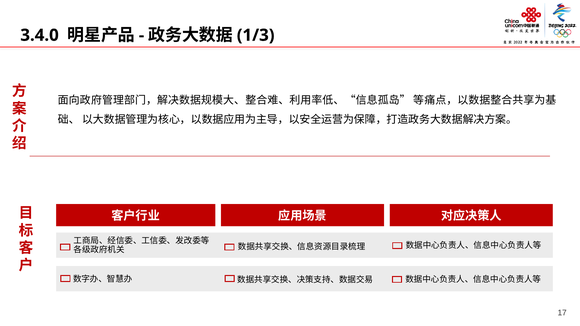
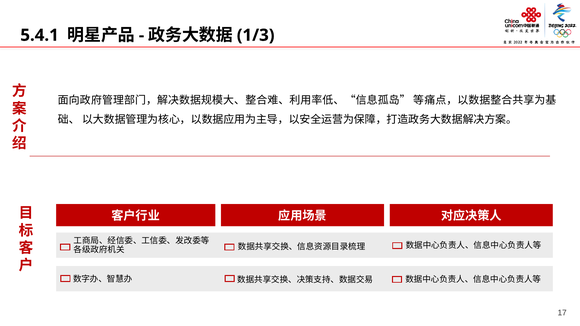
3.4.0: 3.4.0 -> 5.4.1
